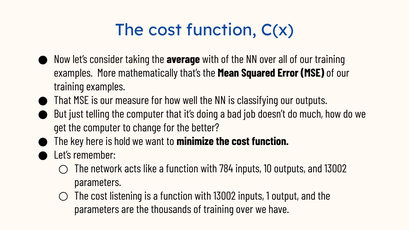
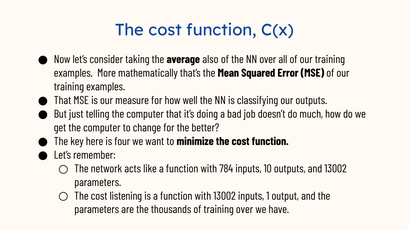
average with: with -> also
hold: hold -> four
